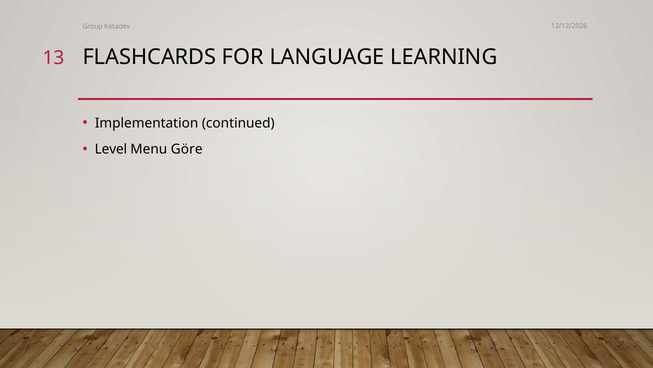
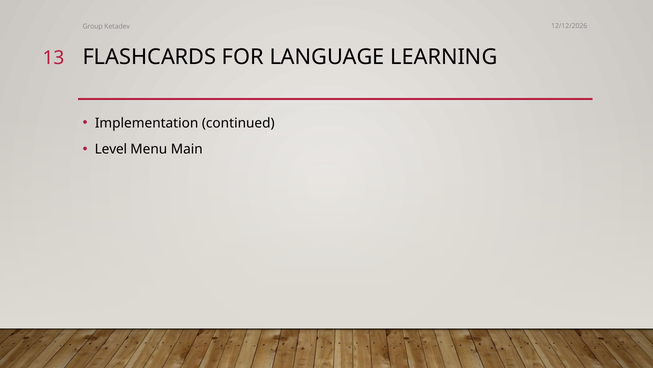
Göre: Göre -> Main
